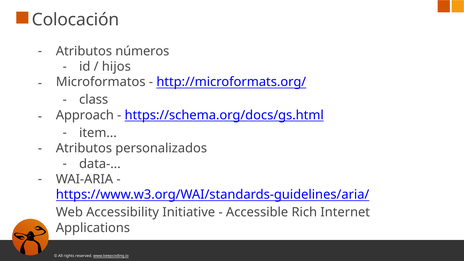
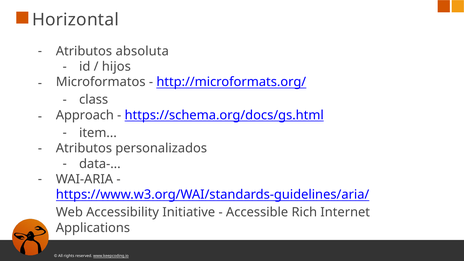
Colocación: Colocación -> Horizontal
números: números -> absoluta
